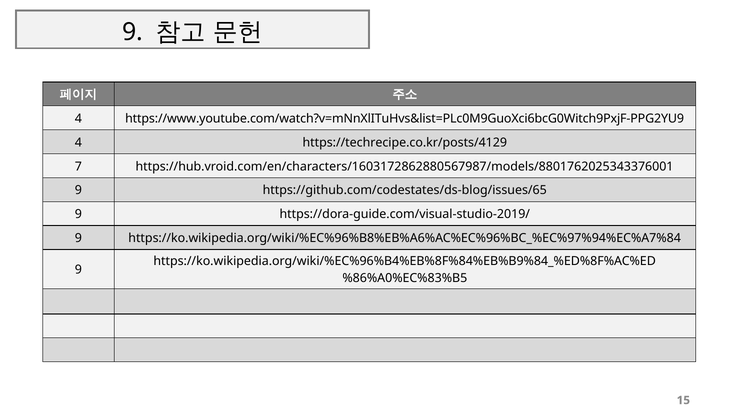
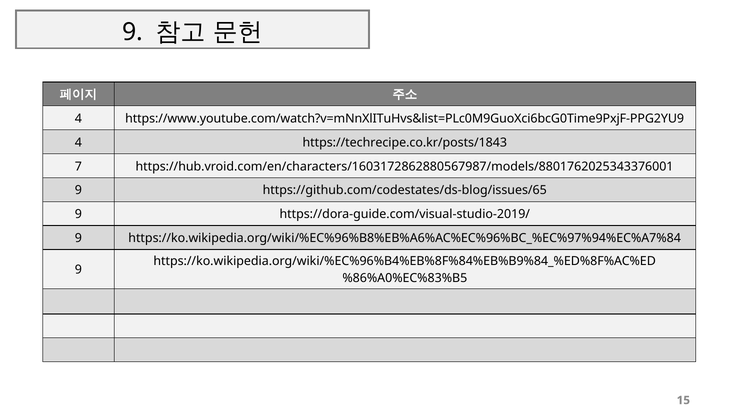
https://www.youtube.com/watch?v=mNnXlITuHvs&list=PLc0M9GuoXci6bcG0Witch9PxjF-PPG2YU9: https://www.youtube.com/watch?v=mNnXlITuHvs&list=PLc0M9GuoXci6bcG0Witch9PxjF-PPG2YU9 -> https://www.youtube.com/watch?v=mNnXlITuHvs&list=PLc0M9GuoXci6bcG0Time9PxjF-PPG2YU9
https://techrecipe.co.kr/posts/4129: https://techrecipe.co.kr/posts/4129 -> https://techrecipe.co.kr/posts/1843
